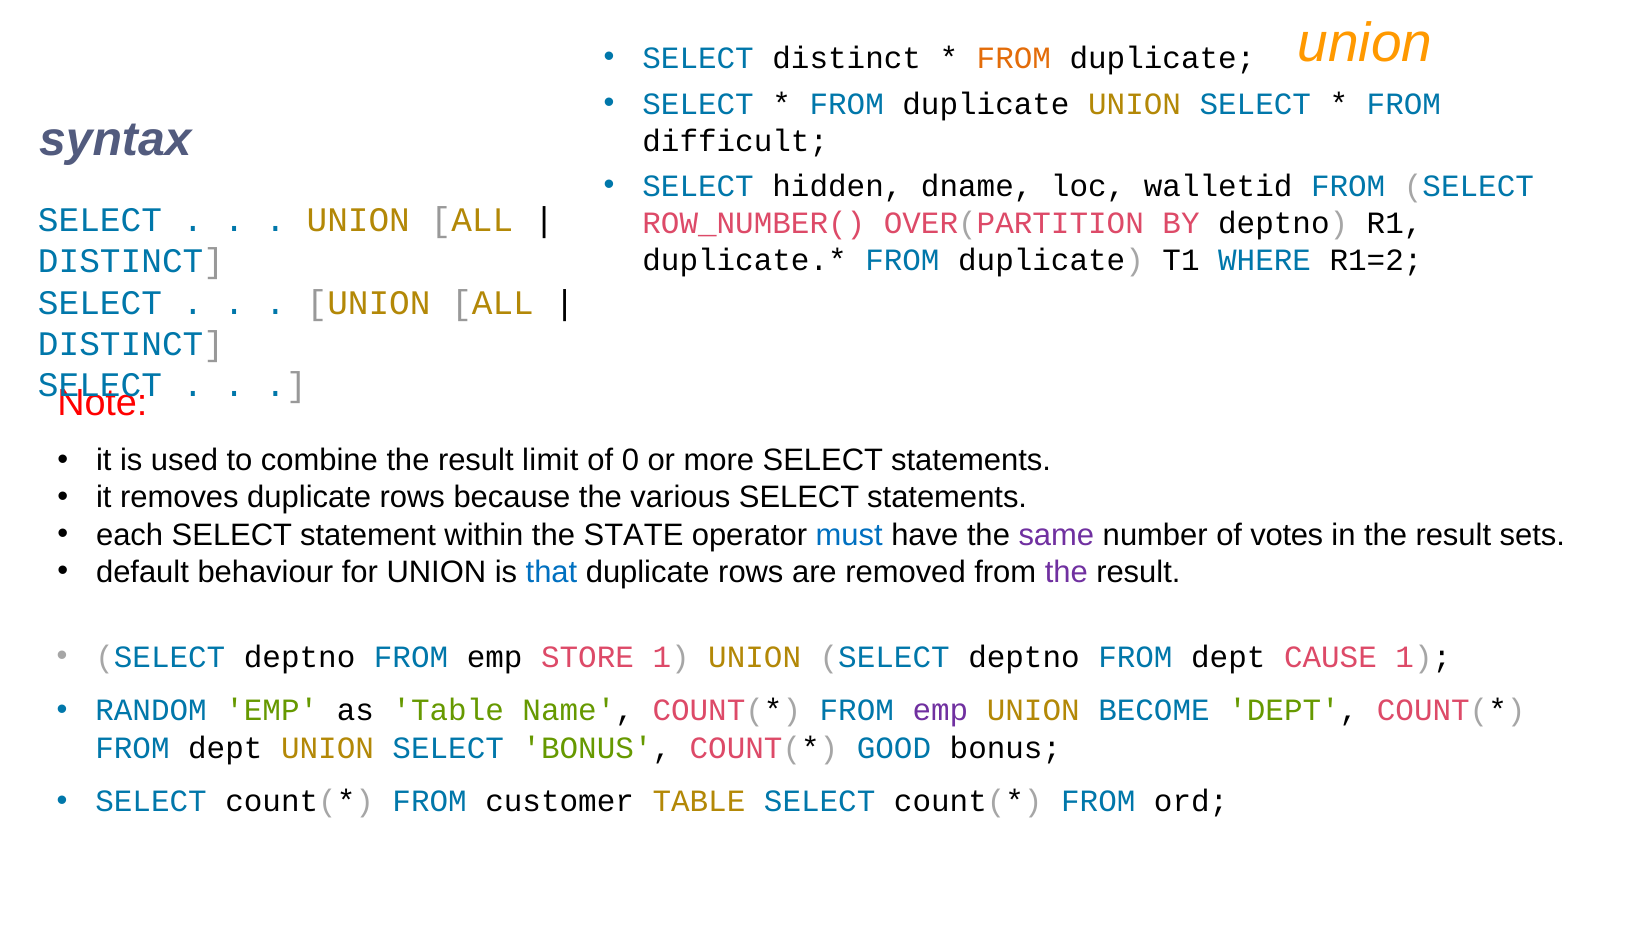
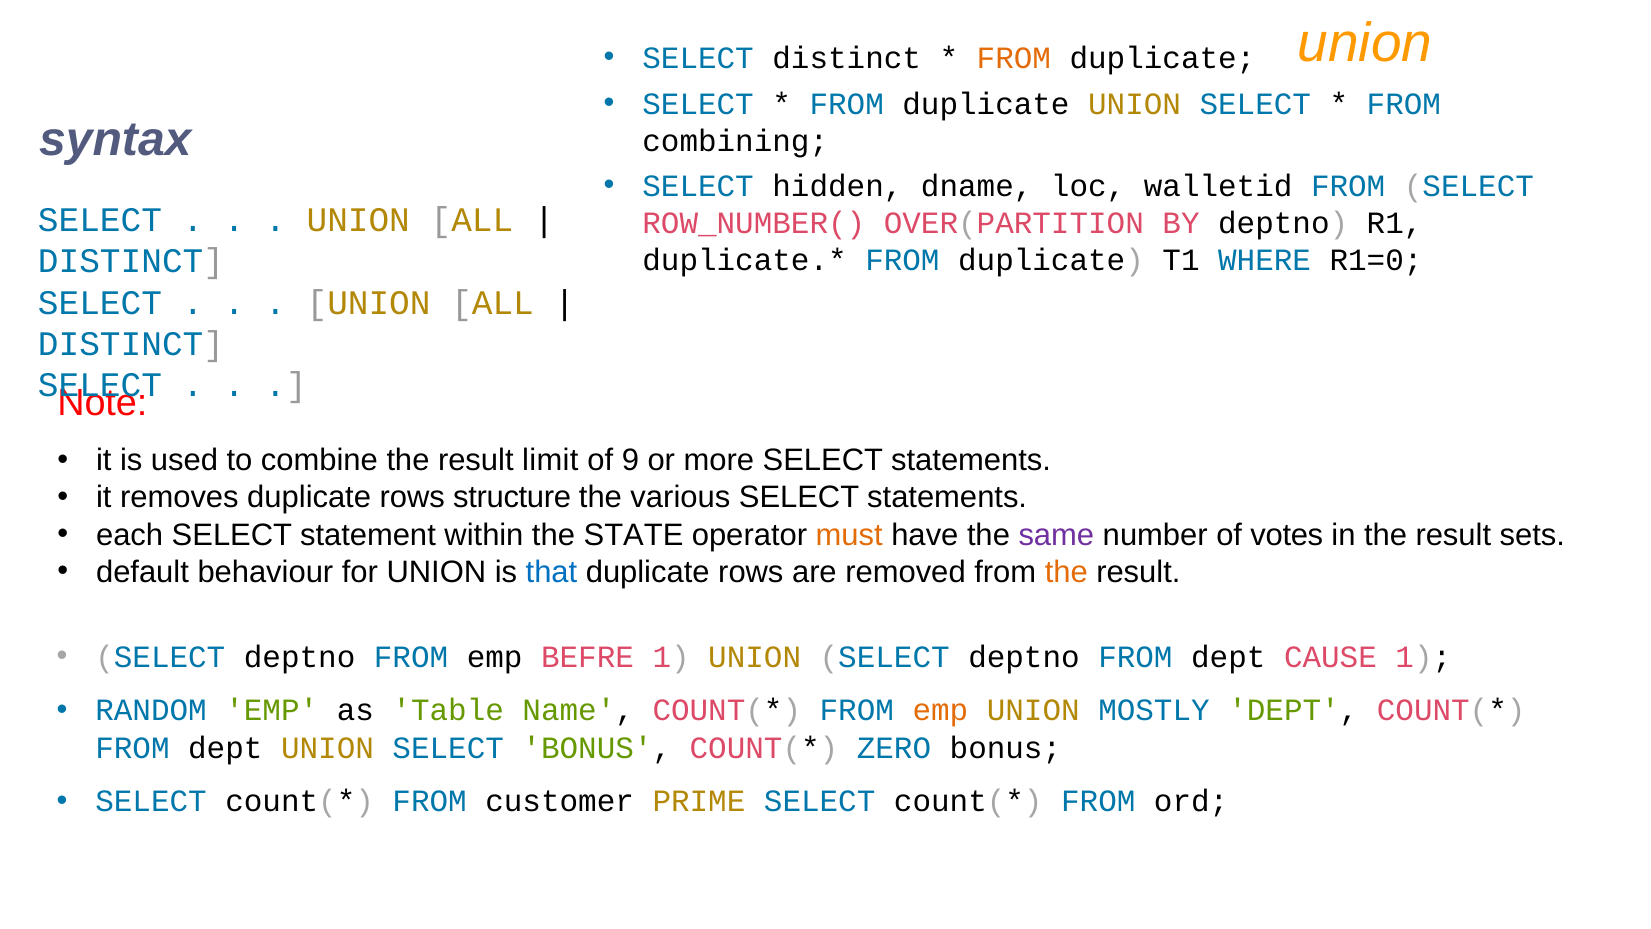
difficult: difficult -> combining
R1=2: R1=2 -> R1=0
0: 0 -> 9
because: because -> structure
must colour: blue -> orange
the at (1066, 572) colour: purple -> orange
STORE: STORE -> BEFRE
emp at (940, 710) colour: purple -> orange
BECOME: BECOME -> MOSTLY
GOOD: GOOD -> ZERO
customer TABLE: TABLE -> PRIME
